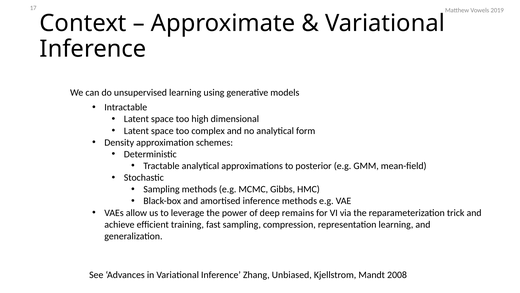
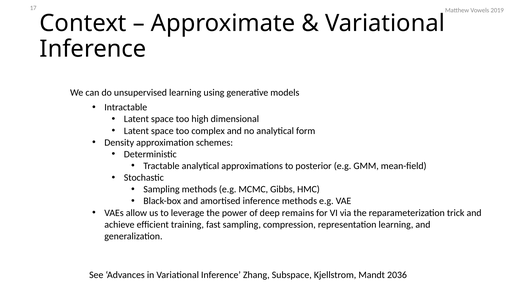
Unbiased: Unbiased -> Subspace
2008: 2008 -> 2036
